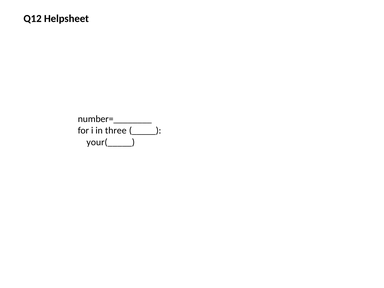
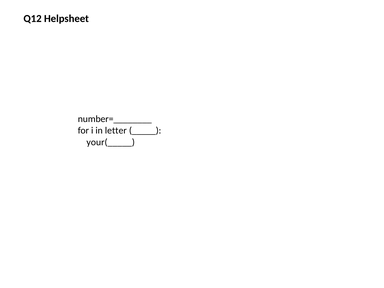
three: three -> letter
